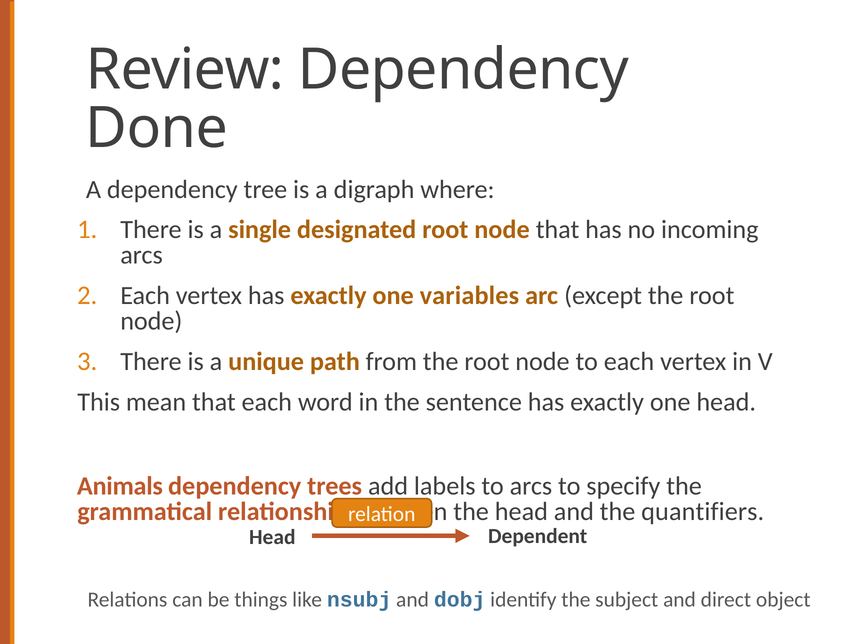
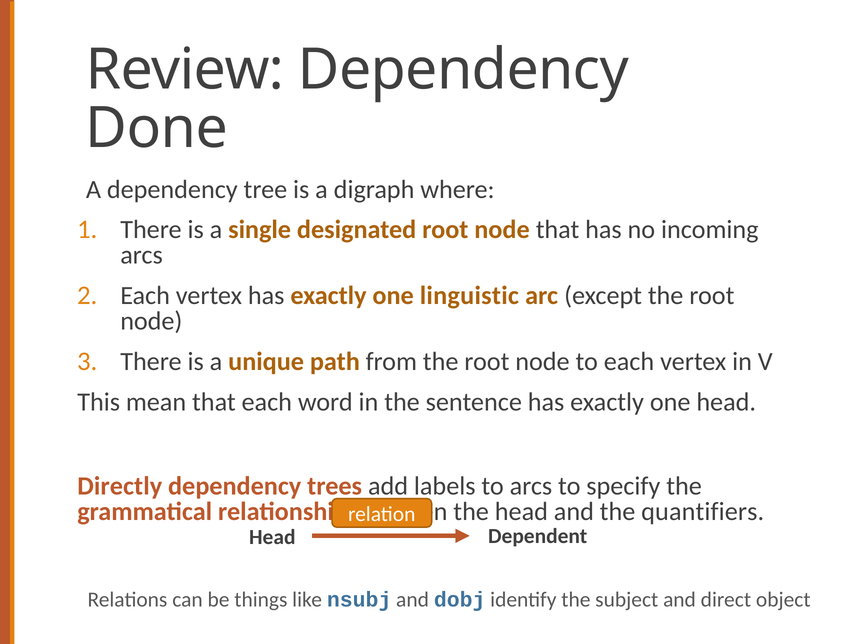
variables: variables -> linguistic
Animals: Animals -> Directly
